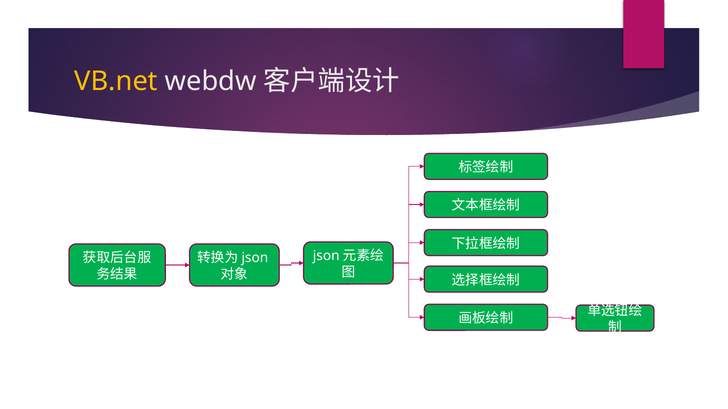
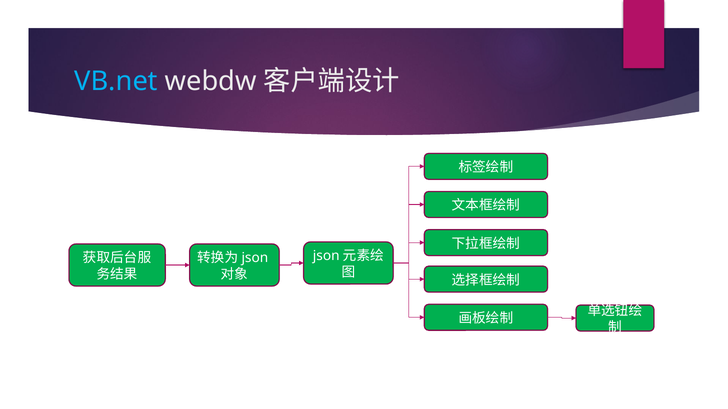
VB.net colour: yellow -> light blue
